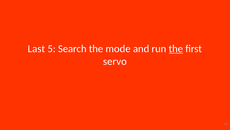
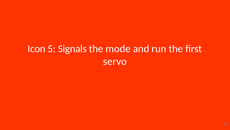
Last: Last -> Icon
Search: Search -> Signals
the at (176, 48) underline: present -> none
